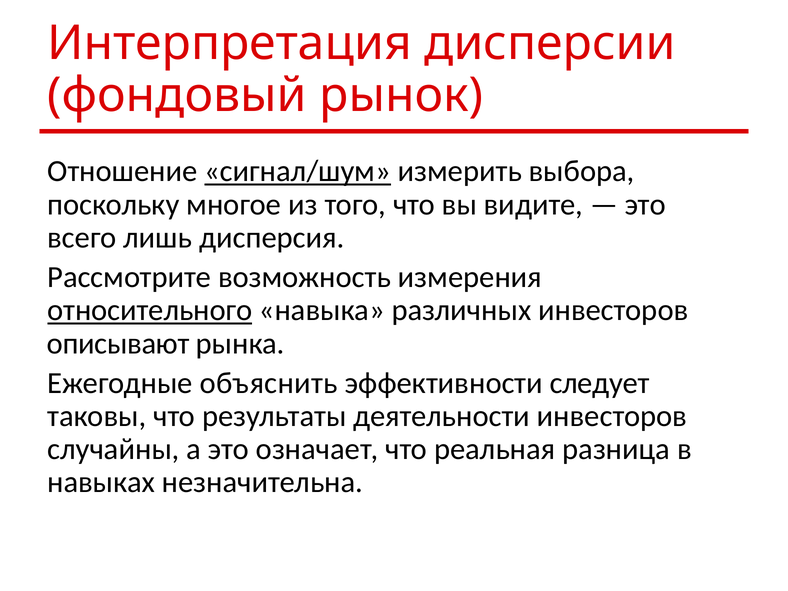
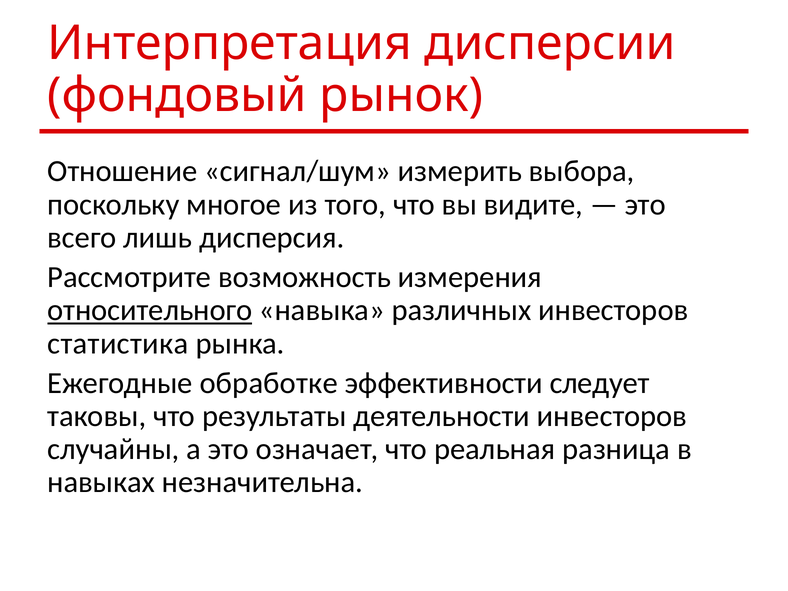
сигнал/шум underline: present -> none
описывают: описывают -> статистика
объяснить: объяснить -> обработке
